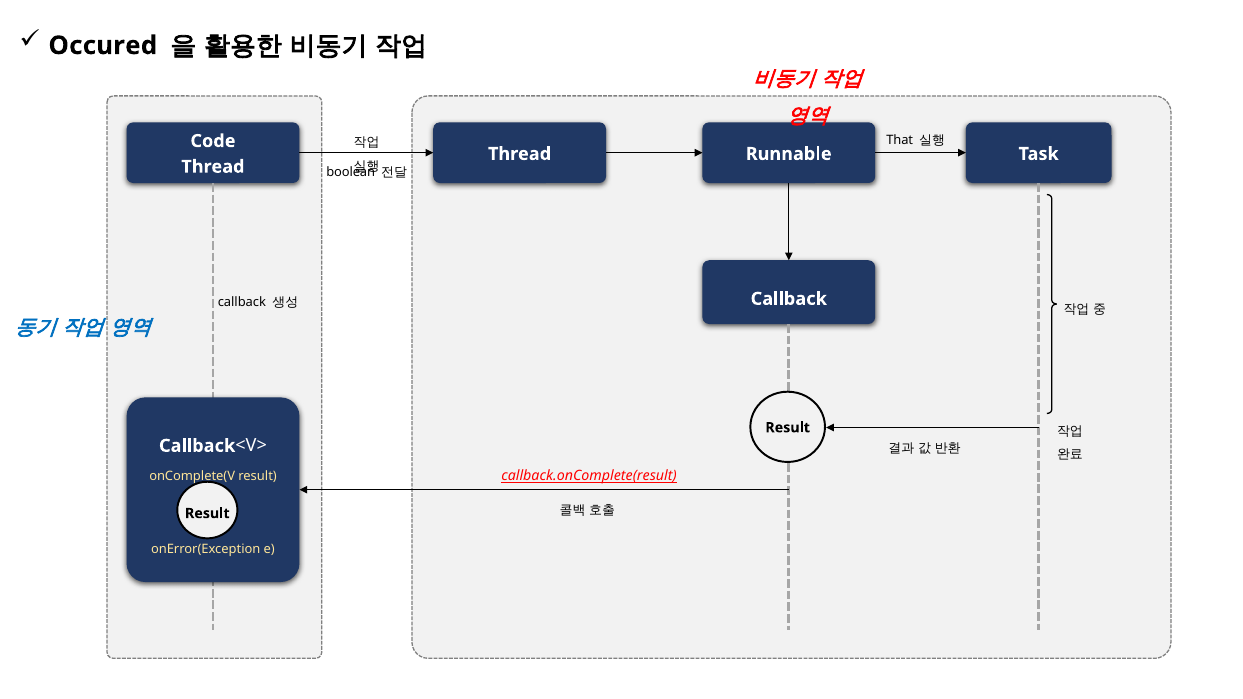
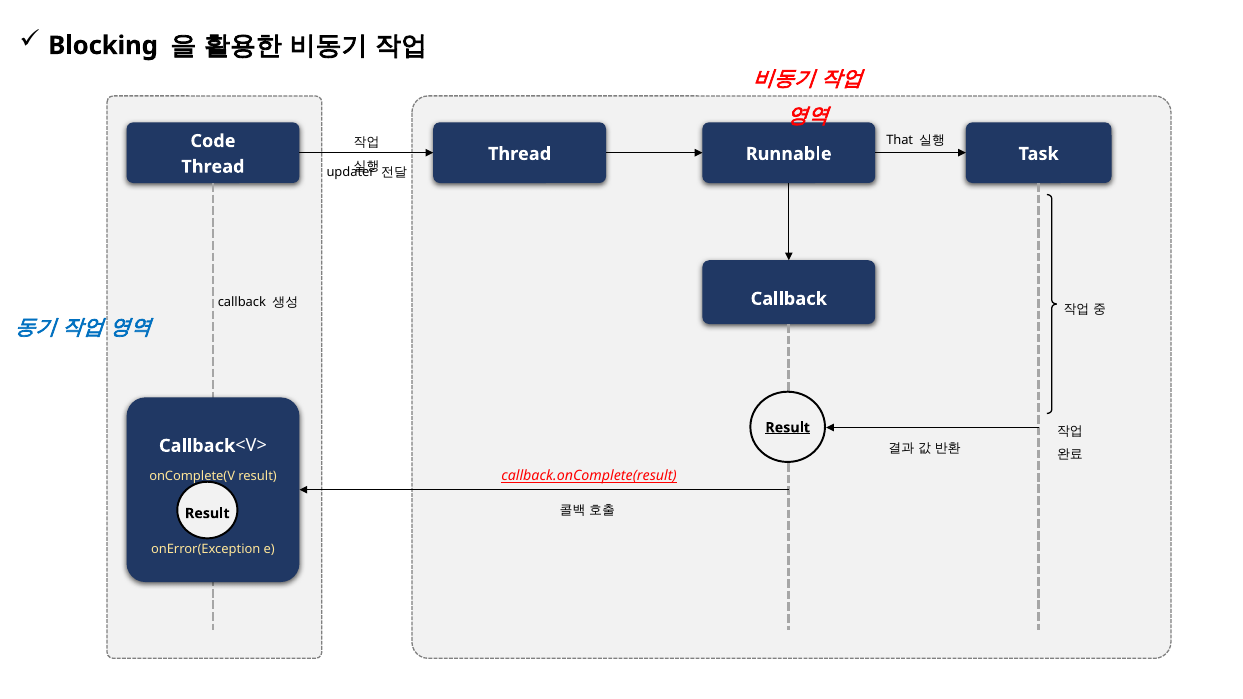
Occured: Occured -> Blocking
boolean: boolean -> updater
Result at (788, 428) underline: none -> present
